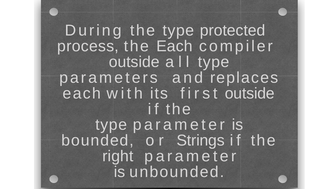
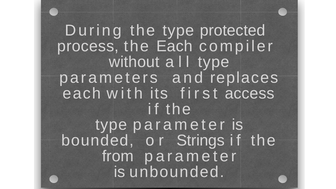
outside at (134, 62): outside -> without
first outside: outside -> access
right: right -> from
